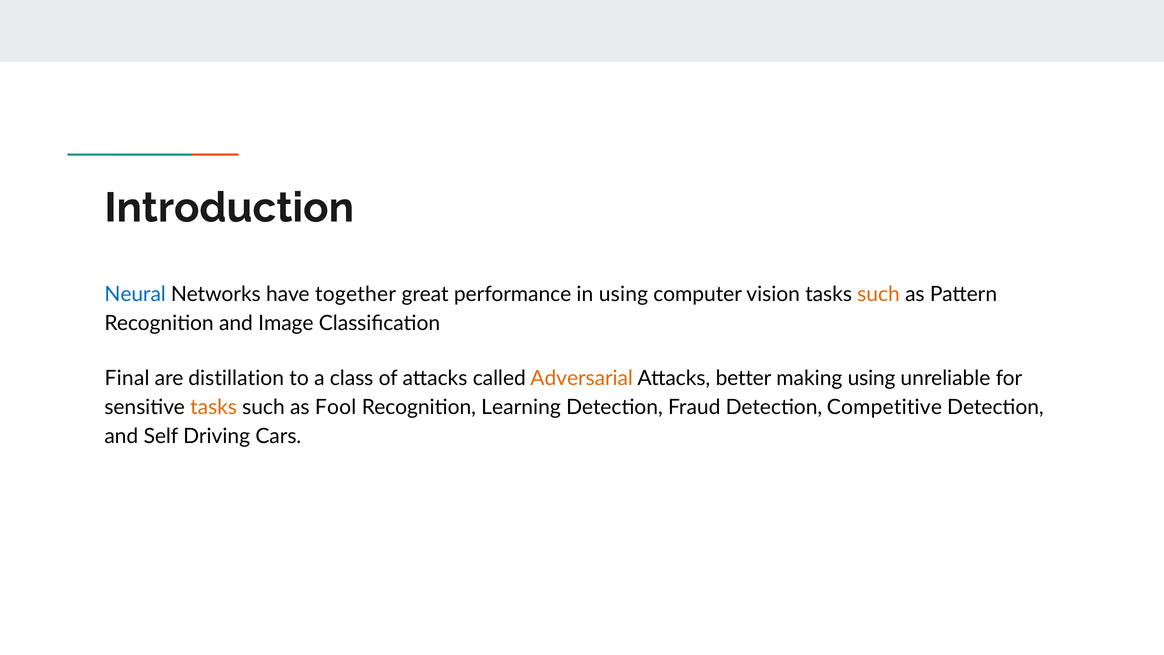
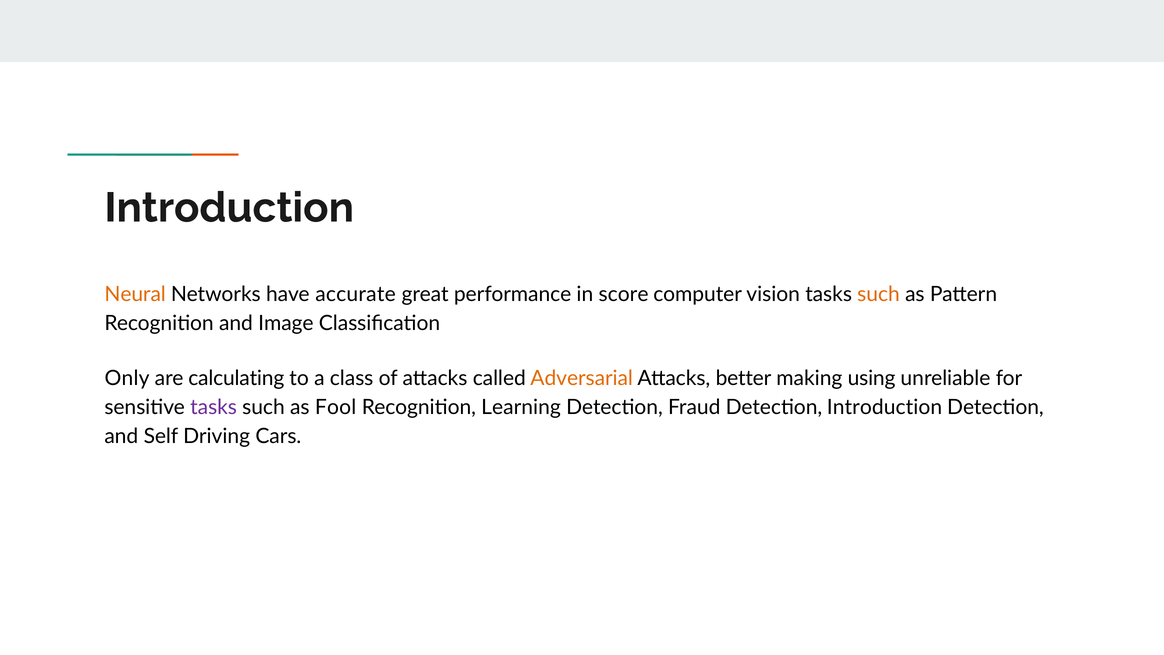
Neural colour: blue -> orange
together: together -> accurate
in using: using -> score
Final: Final -> Only
distillation: distillation -> calculating
tasks at (214, 407) colour: orange -> purple
Detection Competitive: Competitive -> Introduction
